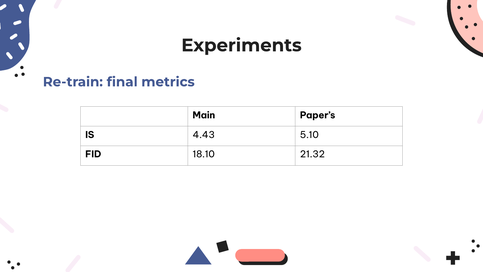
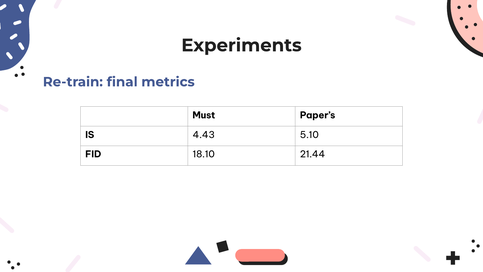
Main: Main -> Must
21.32: 21.32 -> 21.44
